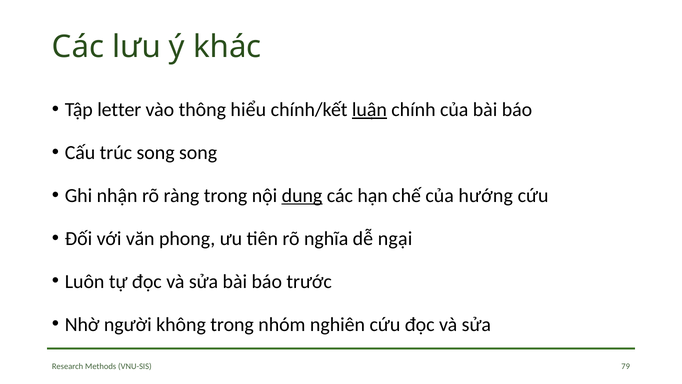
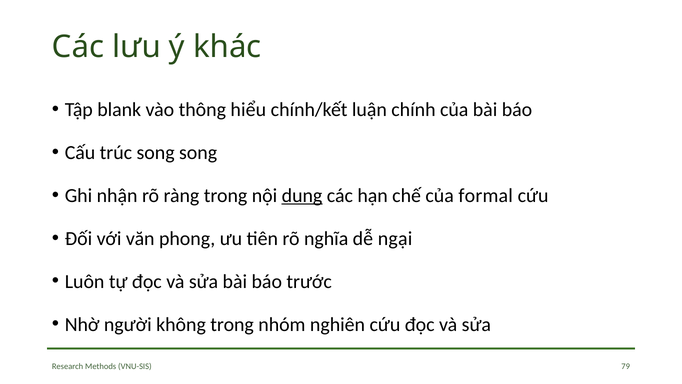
letter: letter -> blank
luận underline: present -> none
hướng: hướng -> formal
